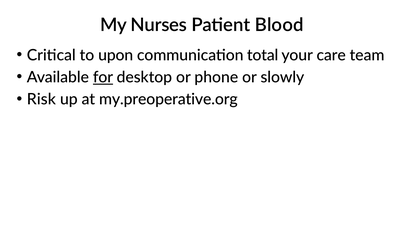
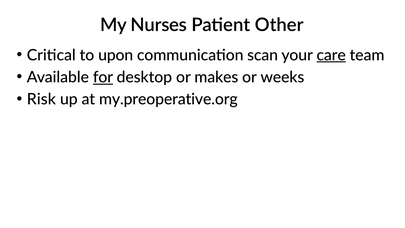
Blood: Blood -> Other
total: total -> scan
care underline: none -> present
phone: phone -> makes
slowly: slowly -> weeks
